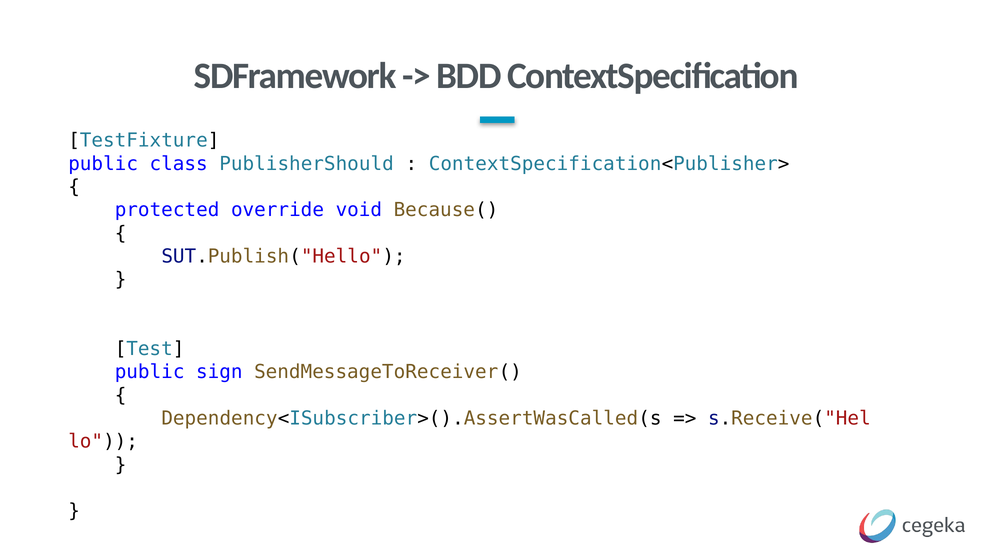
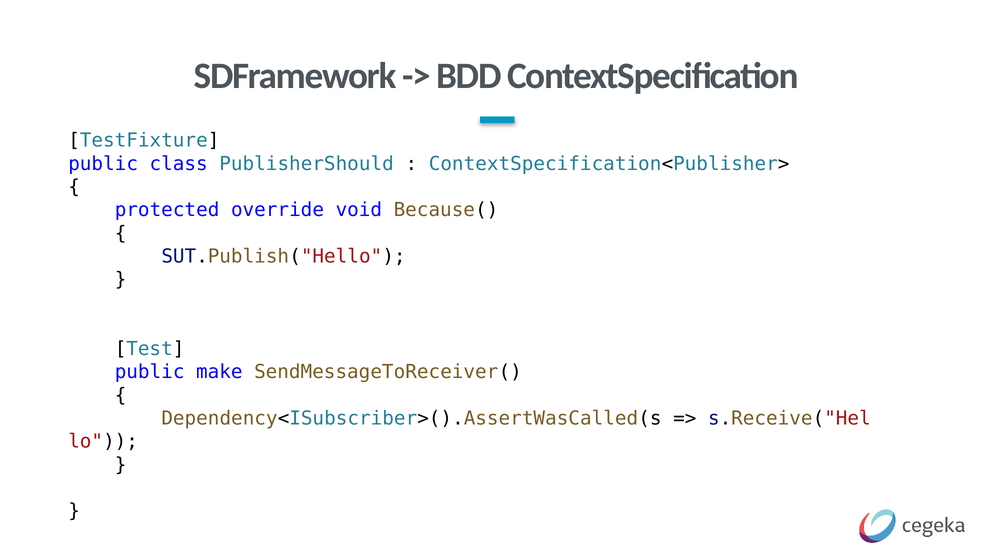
sign: sign -> make
